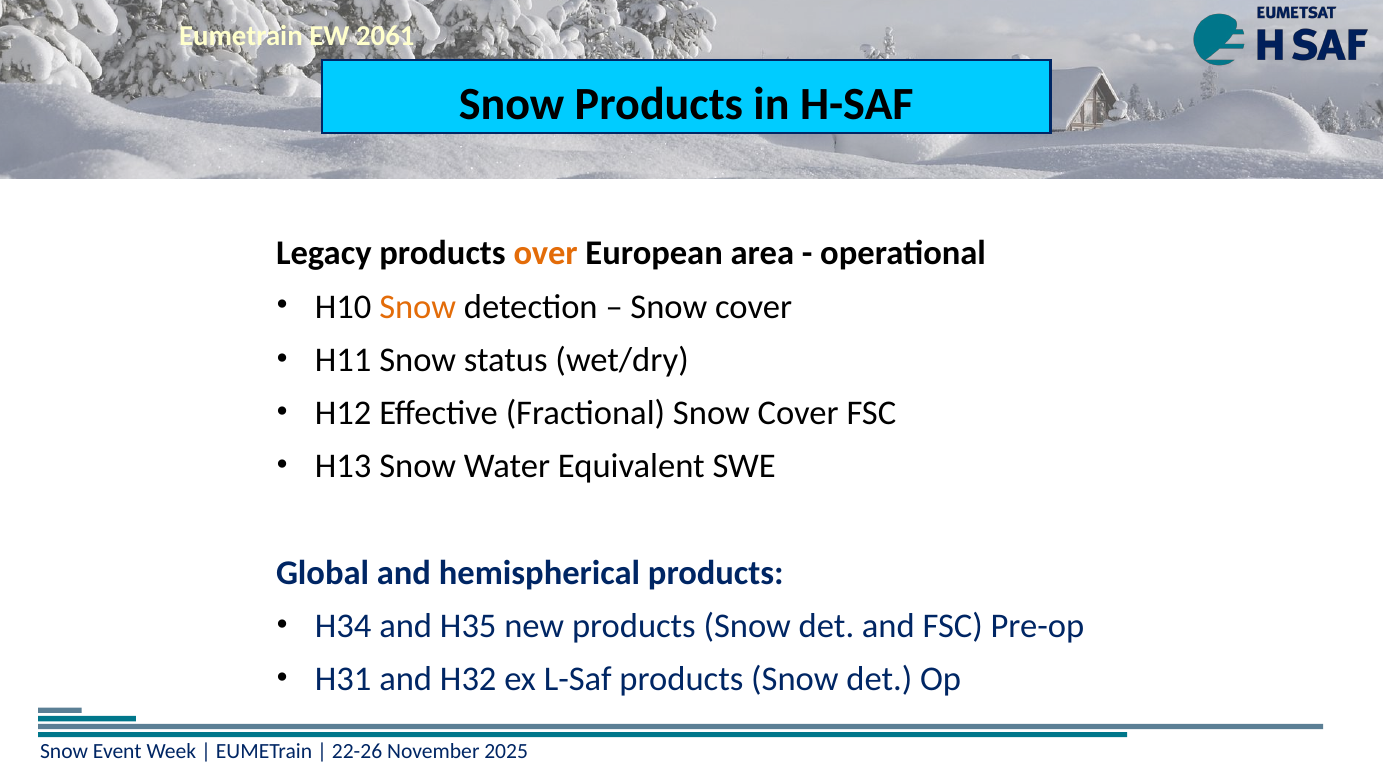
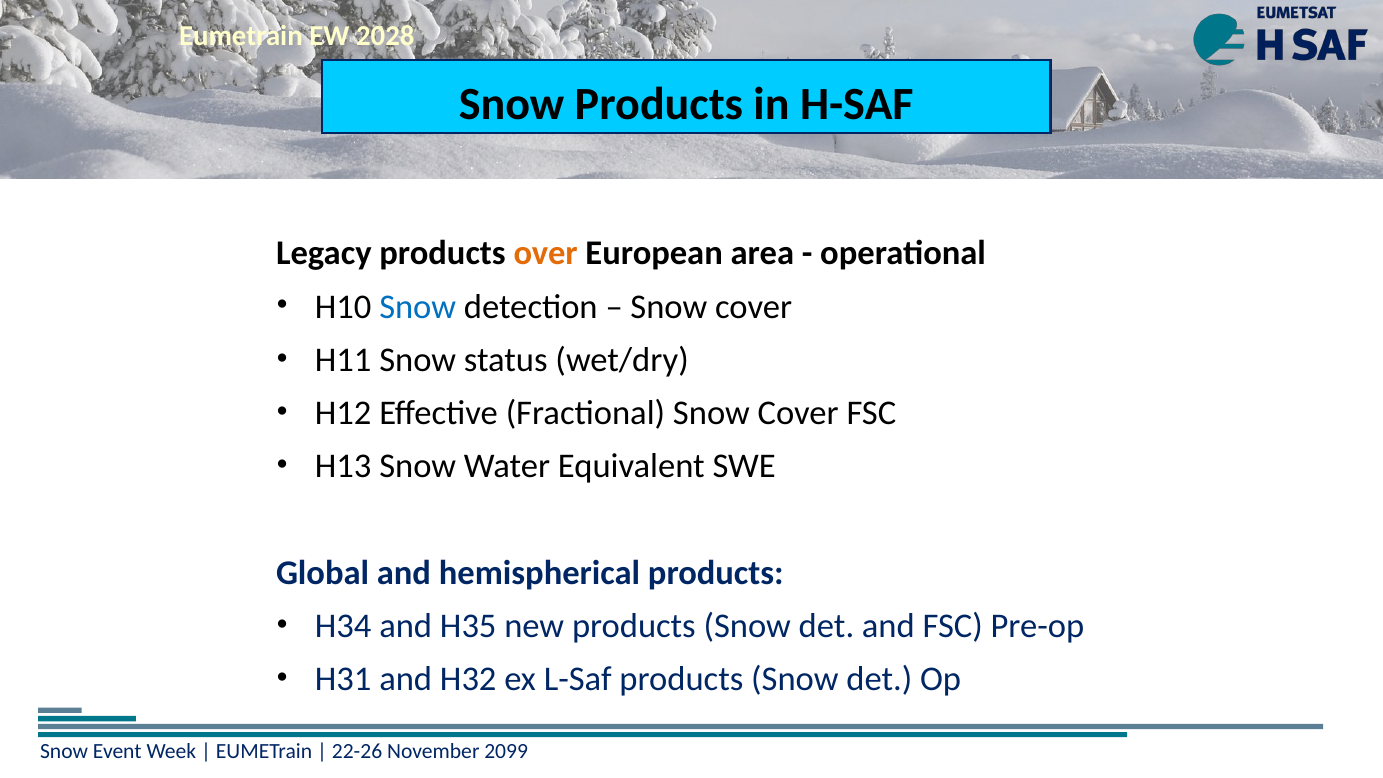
2061: 2061 -> 2028
Snow at (418, 307) colour: orange -> blue
2025: 2025 -> 2099
